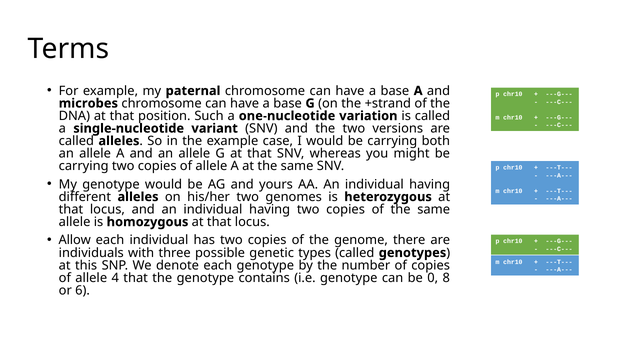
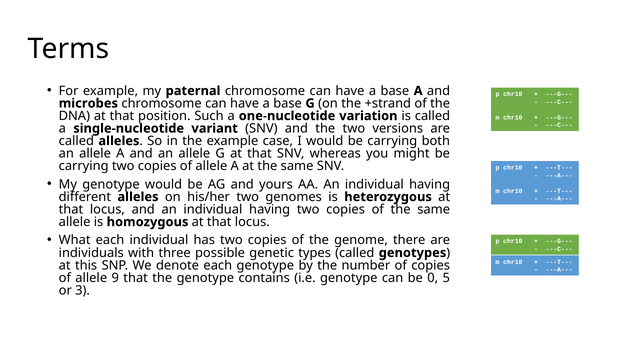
Allow: Allow -> What
4: 4 -> 9
8: 8 -> 5
6: 6 -> 3
